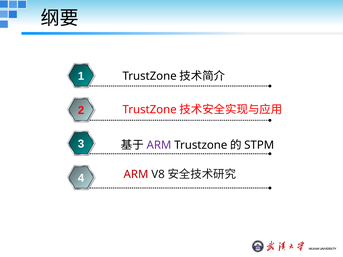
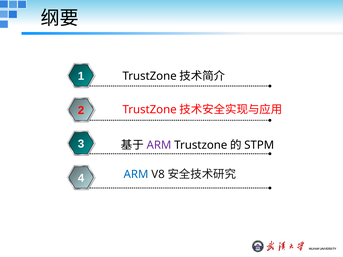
ARM at (136, 175) colour: red -> blue
